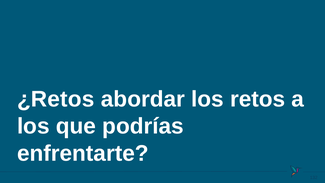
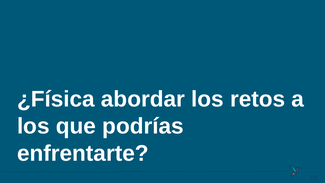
¿Retos: ¿Retos -> ¿Física
